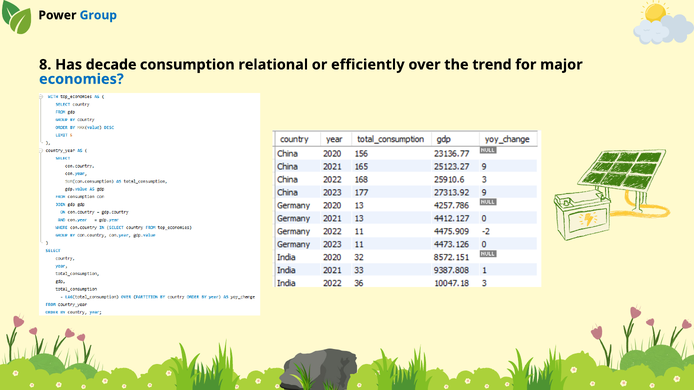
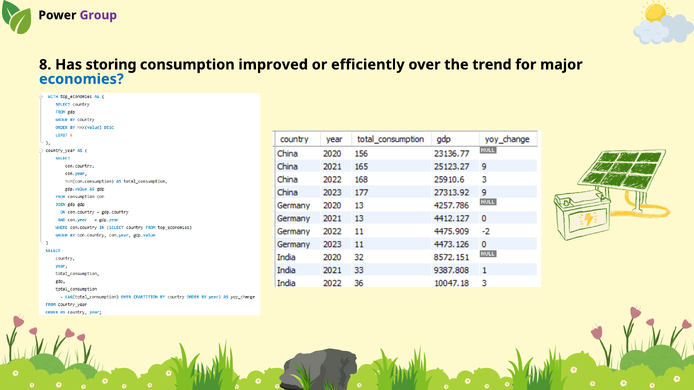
Group colour: blue -> purple
decade: decade -> storing
relational: relational -> improved
